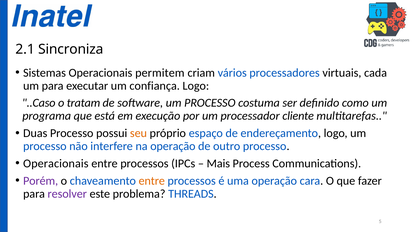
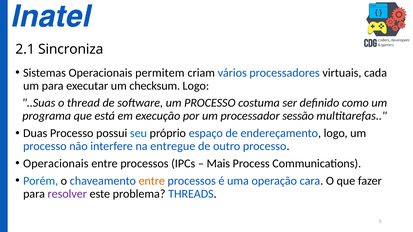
confiança: confiança -> checksum
..Caso: ..Caso -> ..Suas
tratam: tratam -> thread
cliente: cliente -> sessão
seu colour: orange -> blue
na operação: operação -> entregue
Porém colour: purple -> blue
